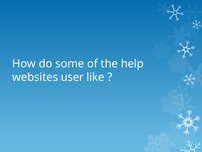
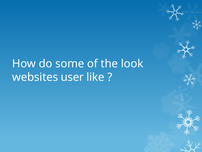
help: help -> look
